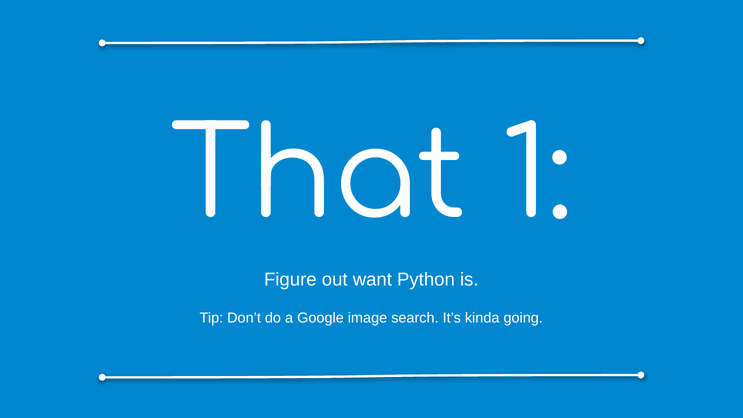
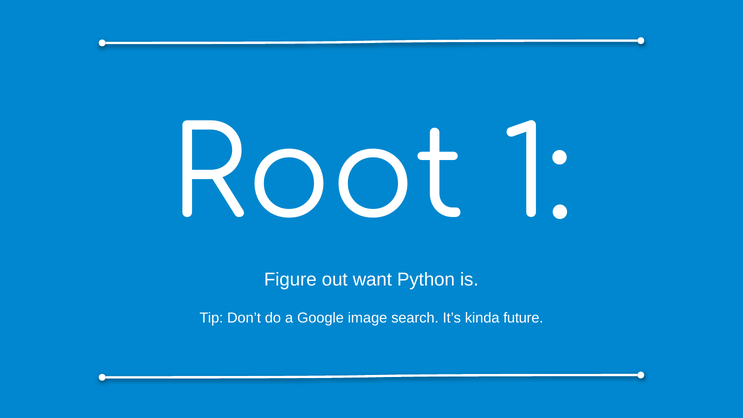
That: That -> Root
going: going -> future
